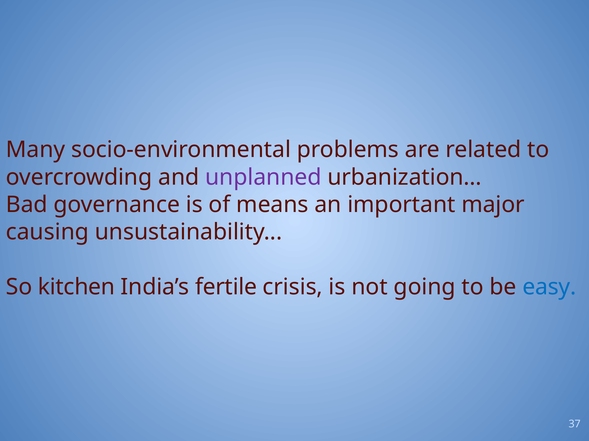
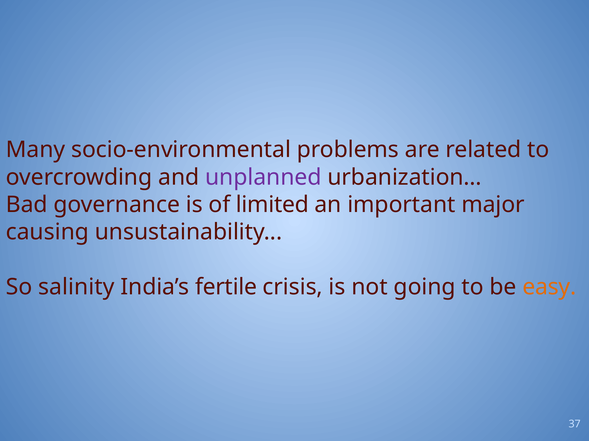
means: means -> limited
kitchen: kitchen -> salinity
easy colour: blue -> orange
